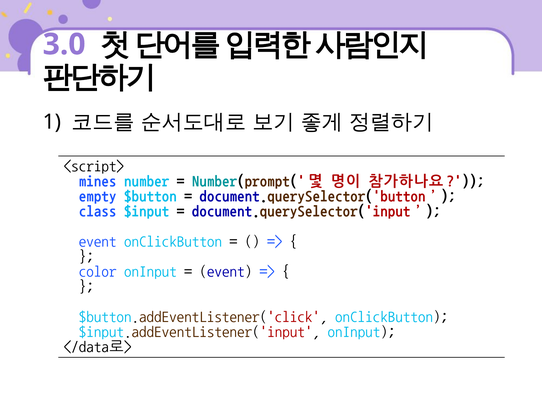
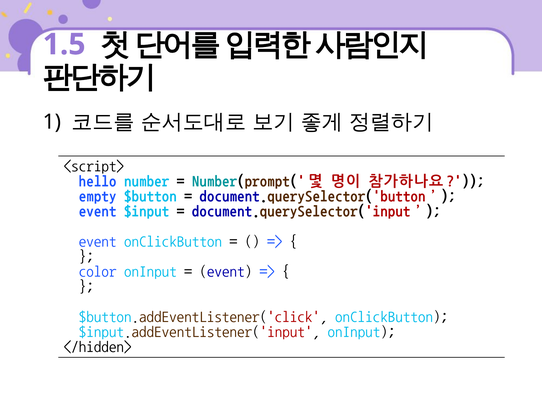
3.0: 3.0 -> 1.5
mines: mines -> hello
class at (98, 211): class -> event
</data로>: </data로> -> </hidden>
